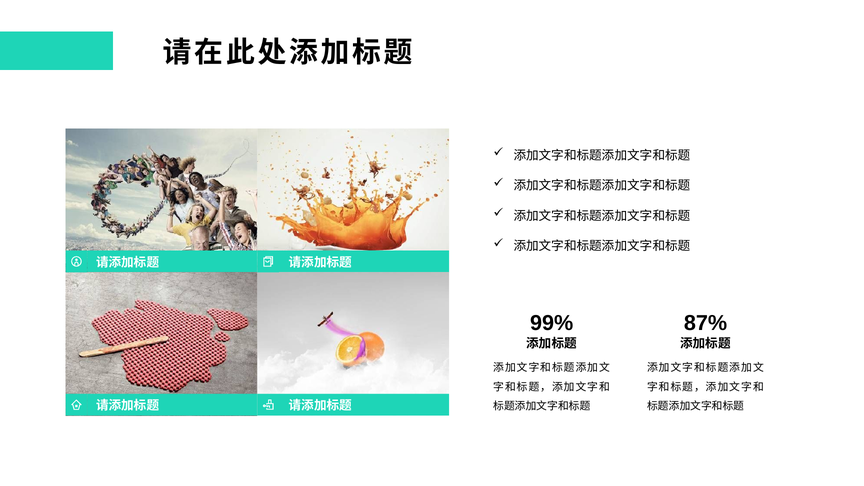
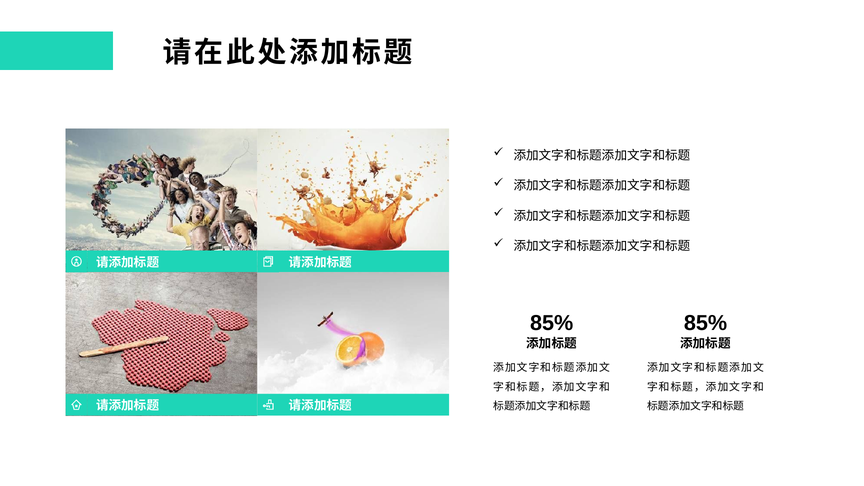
99% at (552, 323): 99% -> 85%
87% at (705, 323): 87% -> 85%
